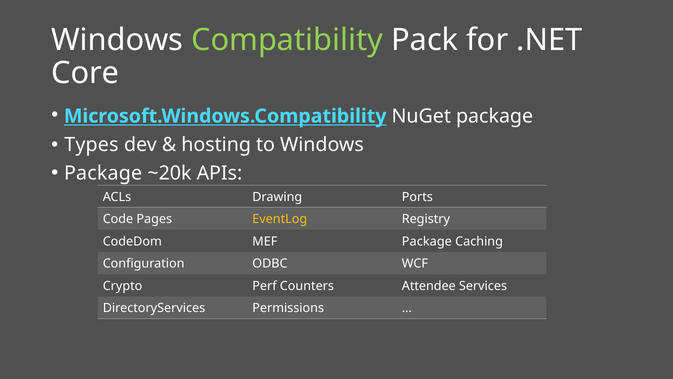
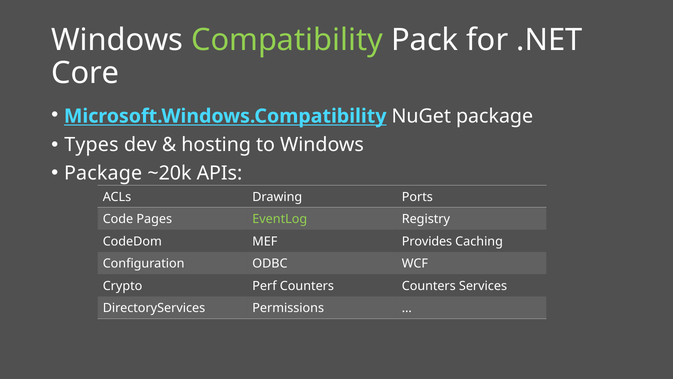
EventLog colour: yellow -> light green
MEF Package: Package -> Provides
Counters Attendee: Attendee -> Counters
